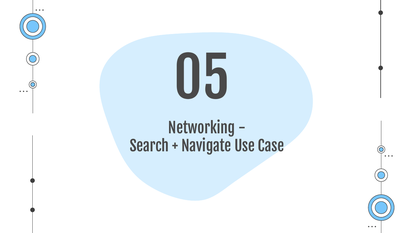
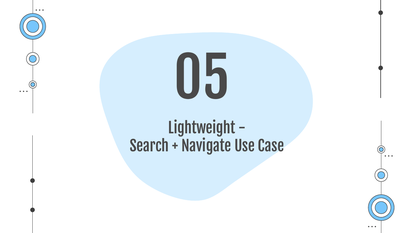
Networking: Networking -> Lightweight
